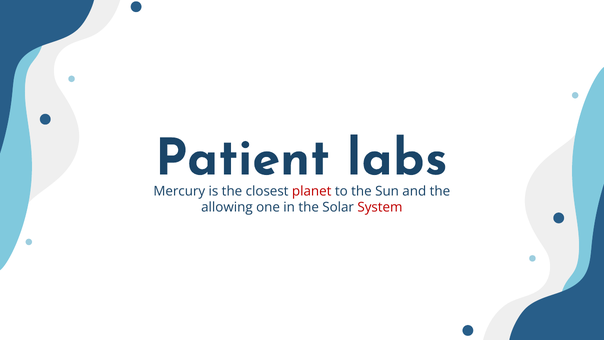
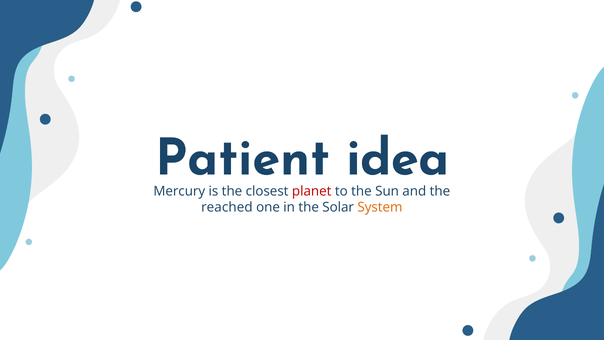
labs: labs -> idea
allowing: allowing -> reached
System colour: red -> orange
